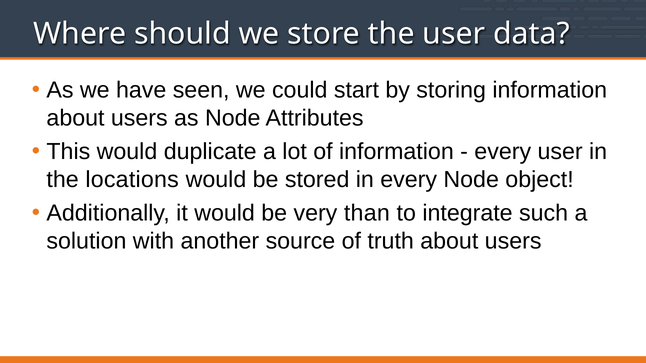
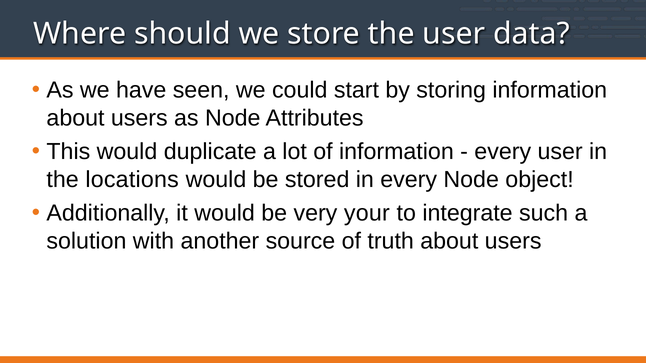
than: than -> your
